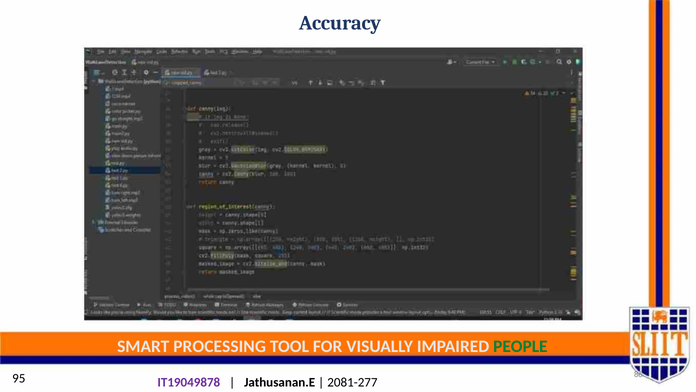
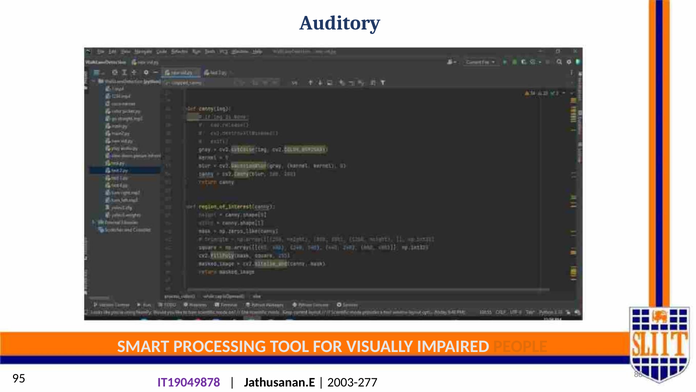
Accuracy: Accuracy -> Auditory
PEOPLE colour: green -> orange
2081-277: 2081-277 -> 2003-277
